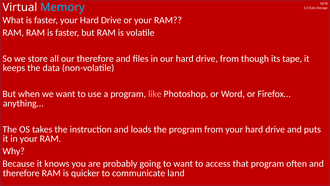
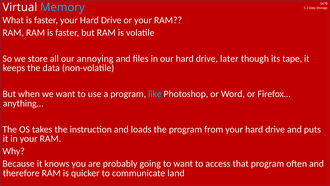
our therefore: therefore -> annoying
drive from: from -> later
like colour: pink -> light blue
